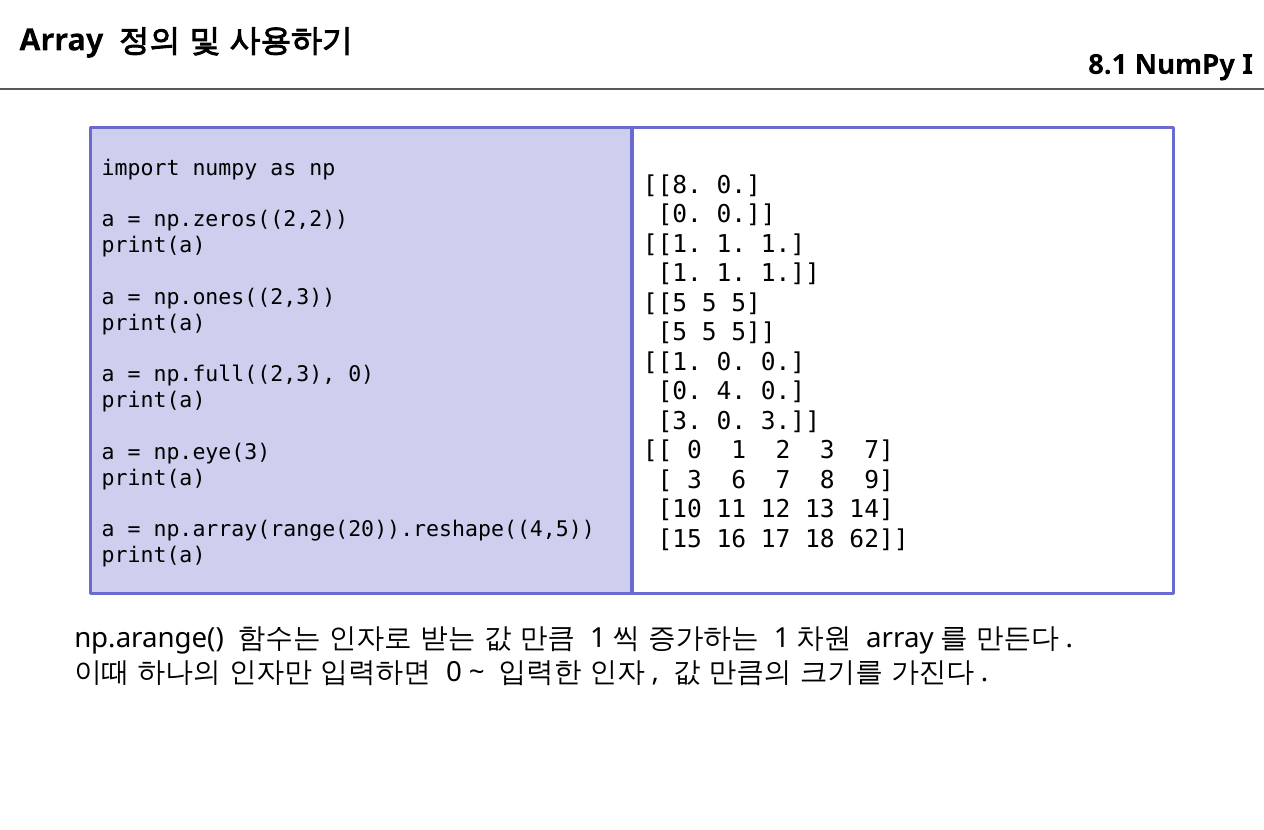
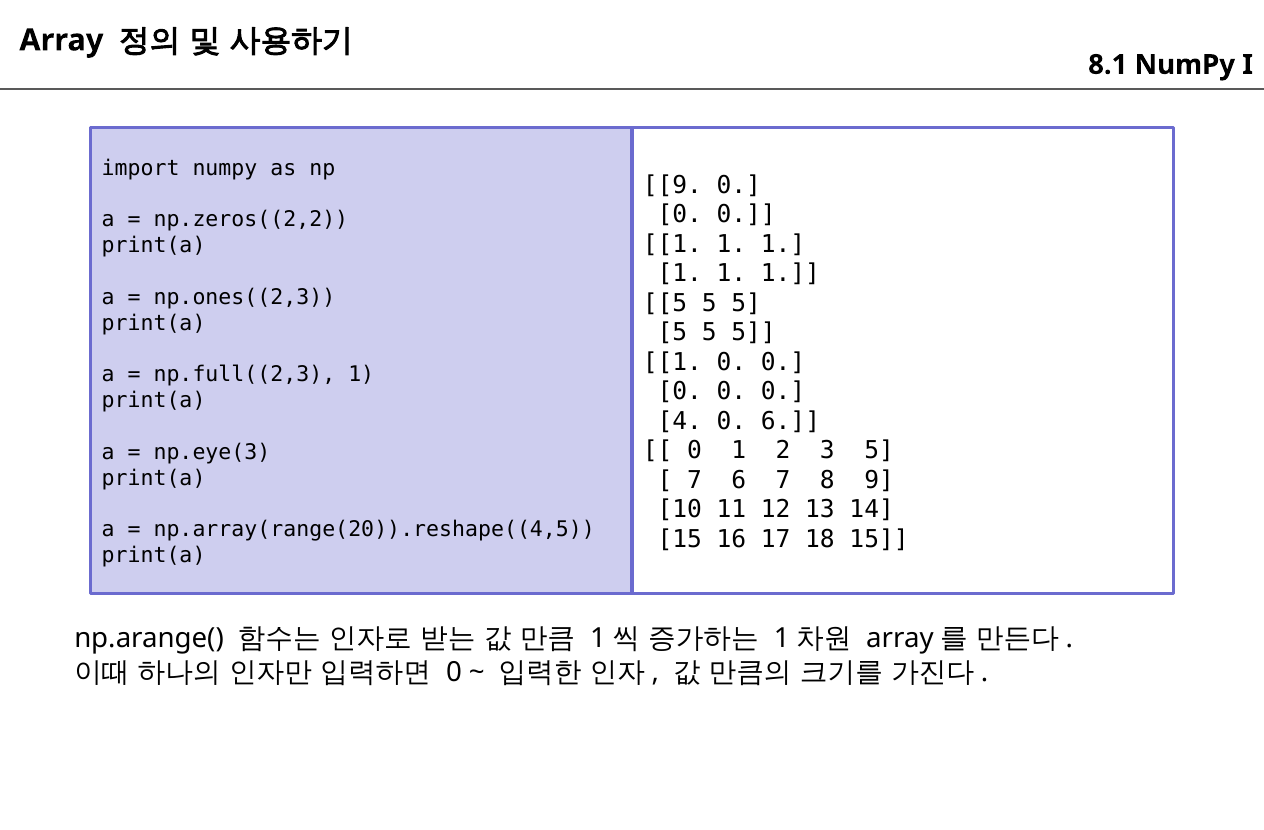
8 at (672, 185): 8 -> 9
np.full((2,3 0: 0 -> 1
4 at (731, 392): 4 -> 0
3 at (680, 421): 3 -> 4
3 at (791, 421): 3 -> 6
3 7: 7 -> 5
3 at (695, 480): 3 -> 7
18 62: 62 -> 15
